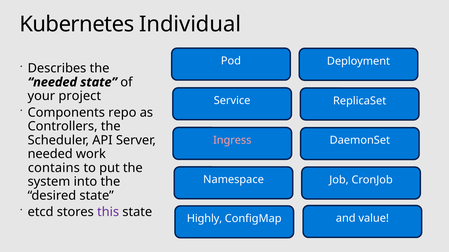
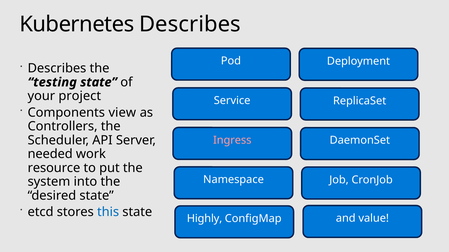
Kubernetes Individual: Individual -> Describes
needed at (52, 82): needed -> testing
repo: repo -> view
contains: contains -> resource
this colour: purple -> blue
